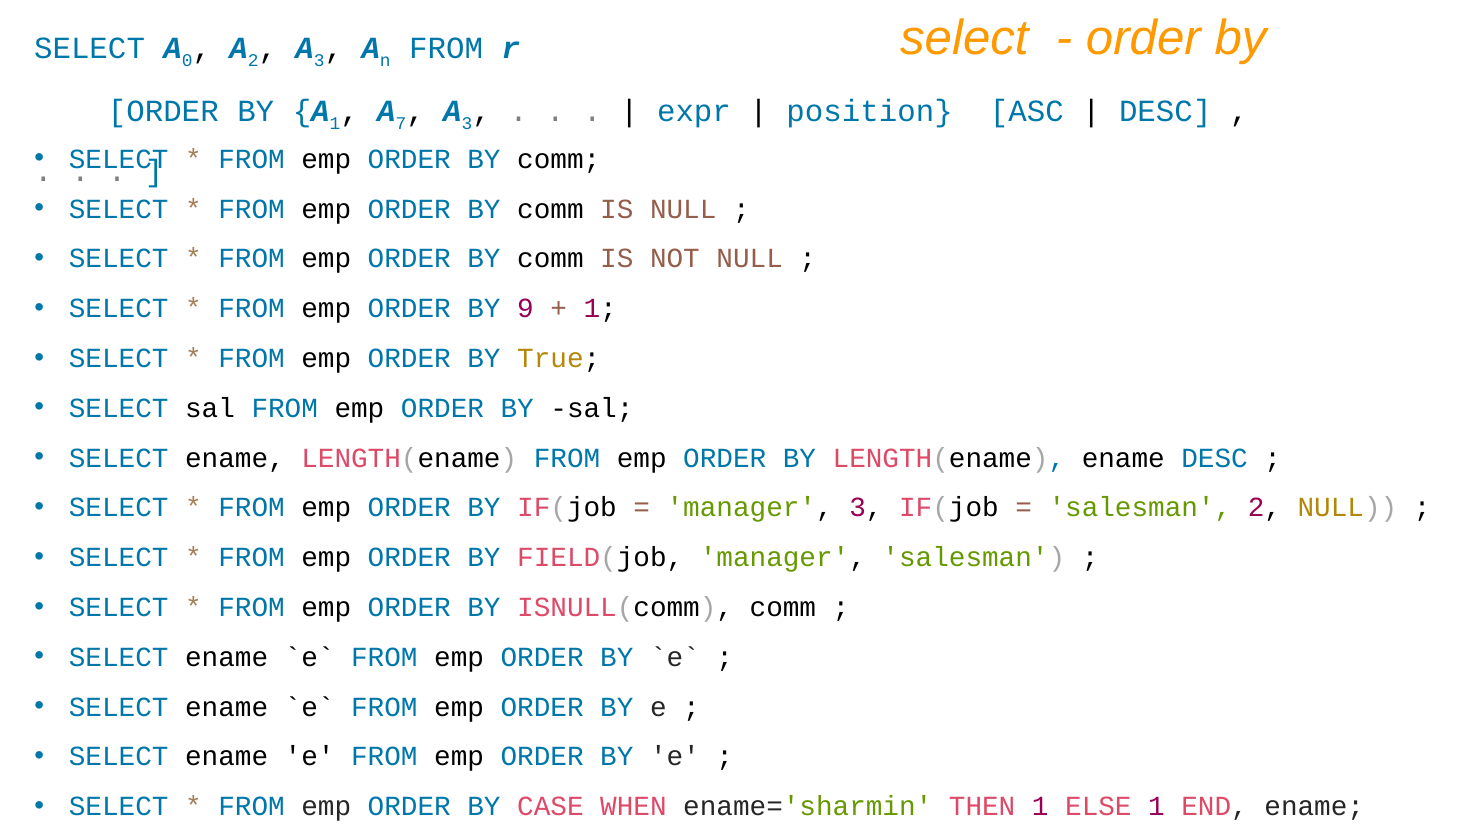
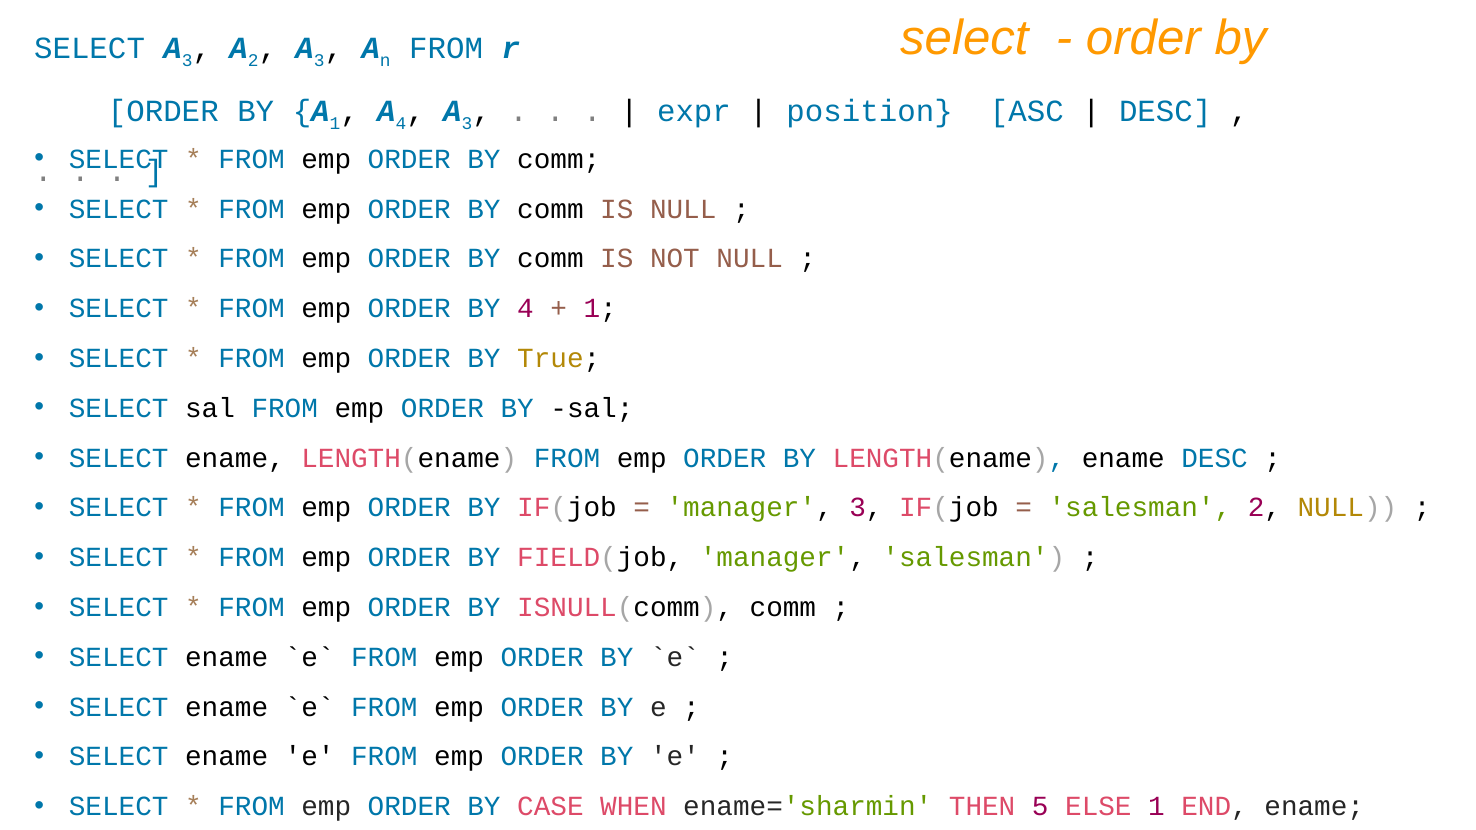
0 at (187, 60): 0 -> 3
7 at (401, 123): 7 -> 4
BY 9: 9 -> 4
THEN 1: 1 -> 5
